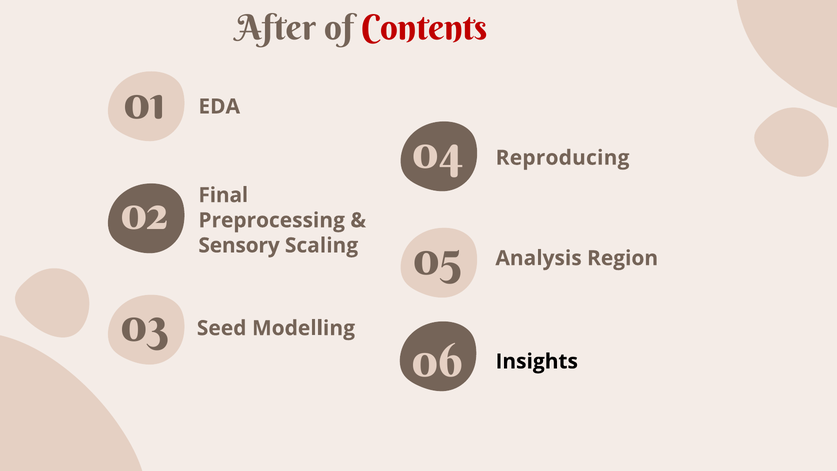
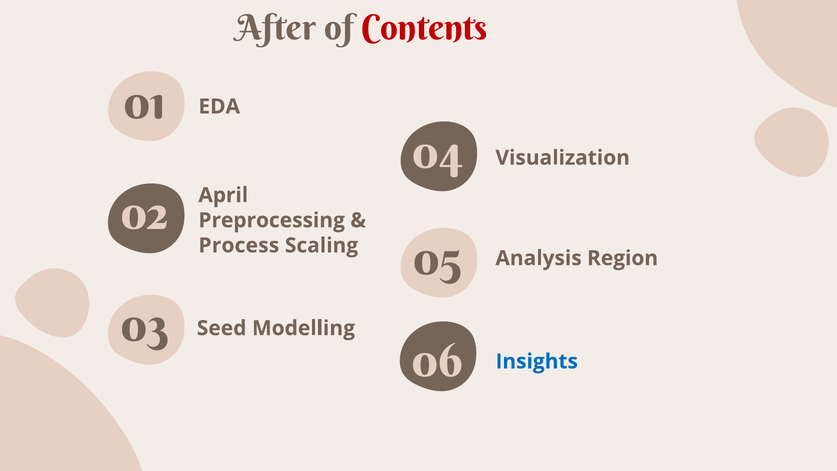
Reproducing: Reproducing -> Visualization
Final: Final -> April
Sensory: Sensory -> Process
Insights colour: black -> blue
